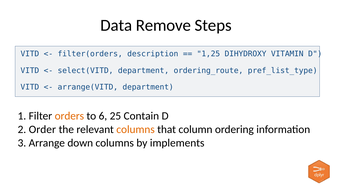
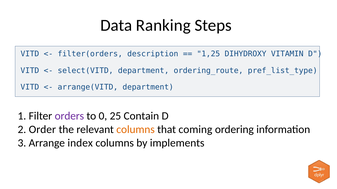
Remove: Remove -> Ranking
orders colour: orange -> purple
6: 6 -> 0
column: column -> coming
down: down -> index
